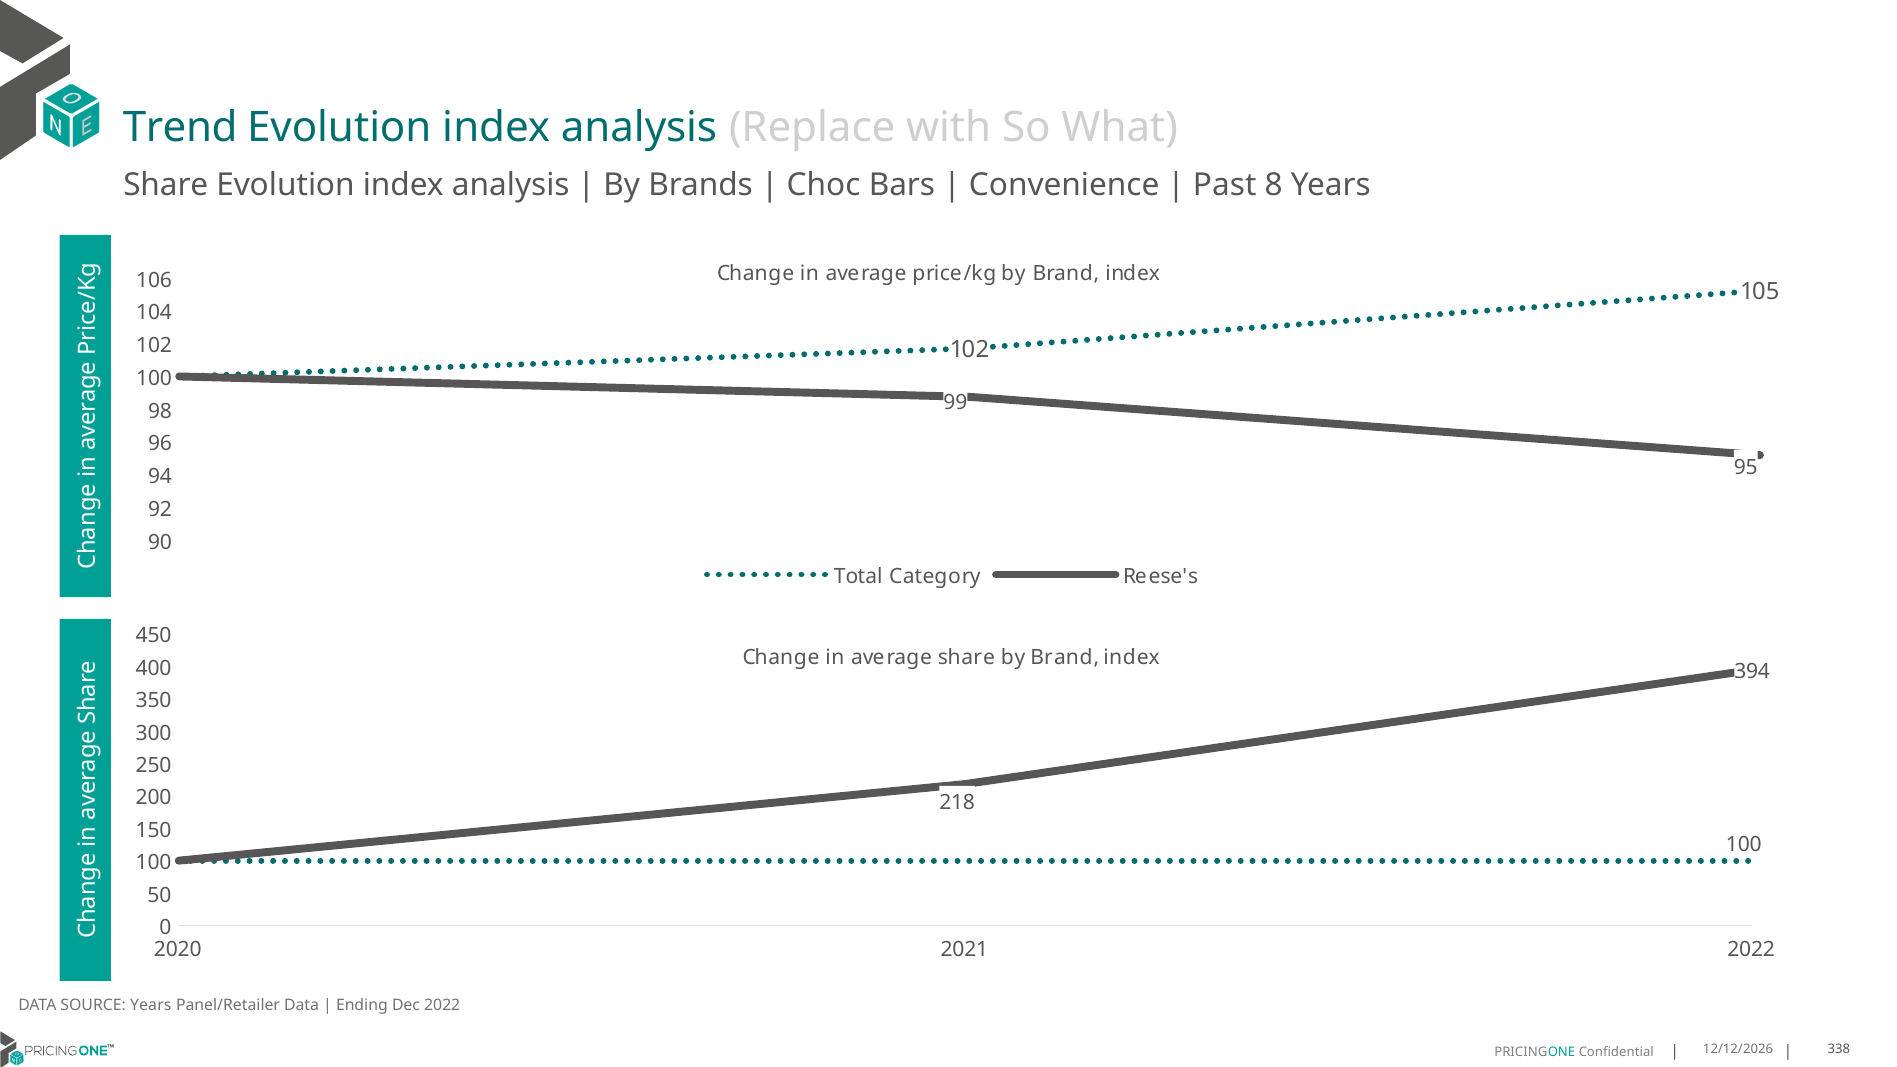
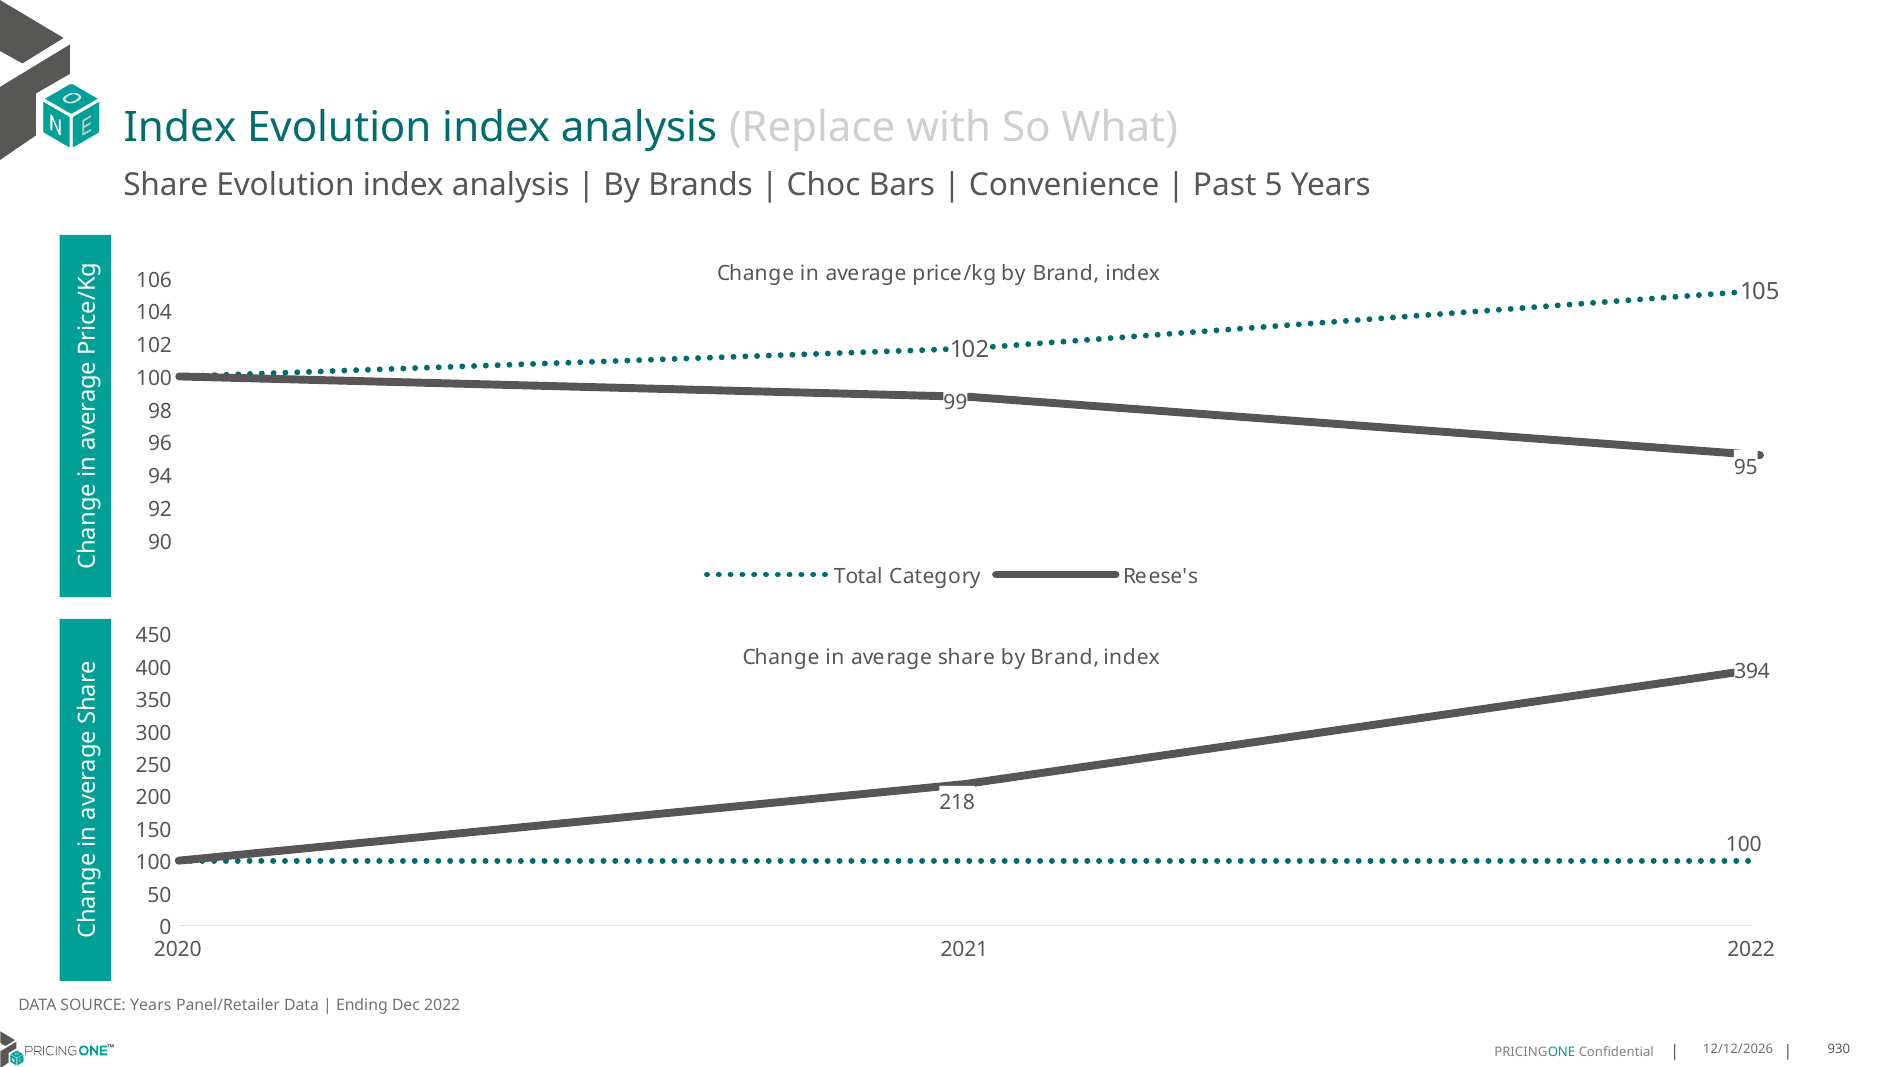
Trend at (180, 127): Trend -> Index
8: 8 -> 5
338: 338 -> 930
